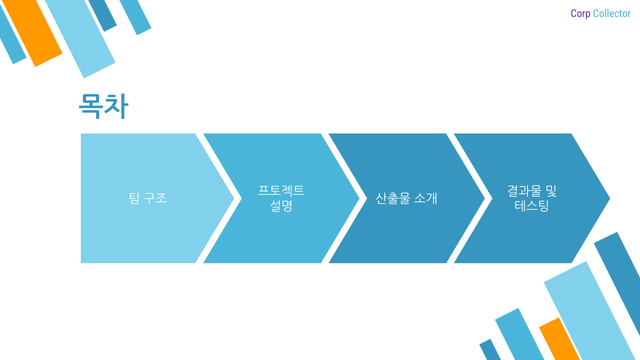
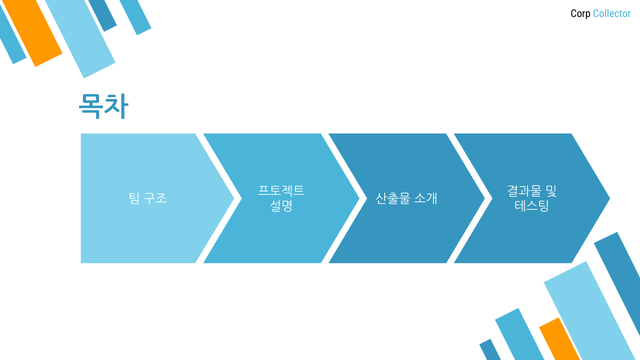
Corp colour: purple -> black
